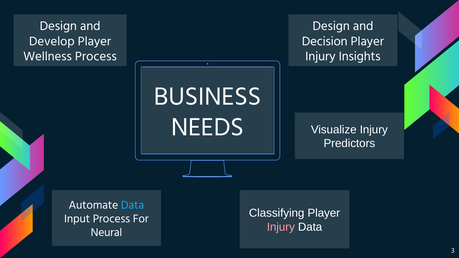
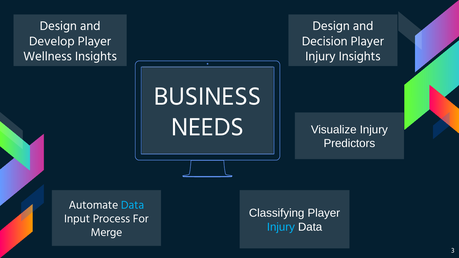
Wellness Process: Process -> Insights
Injury at (281, 227) colour: pink -> light blue
Neural: Neural -> Merge
